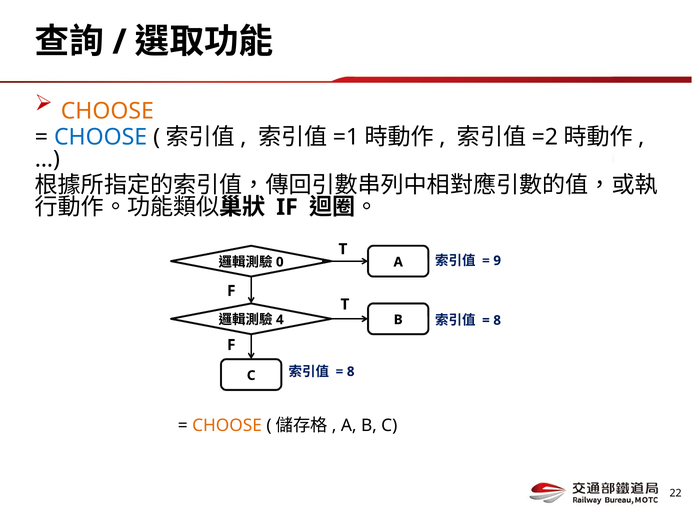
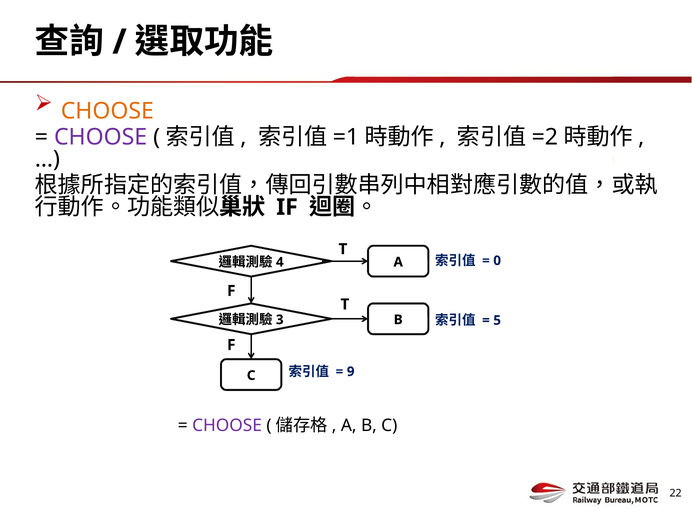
CHOOSE at (101, 137) colour: blue -> purple
9: 9 -> 0
0: 0 -> 4
4: 4 -> 3
8 at (497, 320): 8 -> 5
8 at (351, 372): 8 -> 9
CHOOSE at (227, 426) colour: orange -> purple
